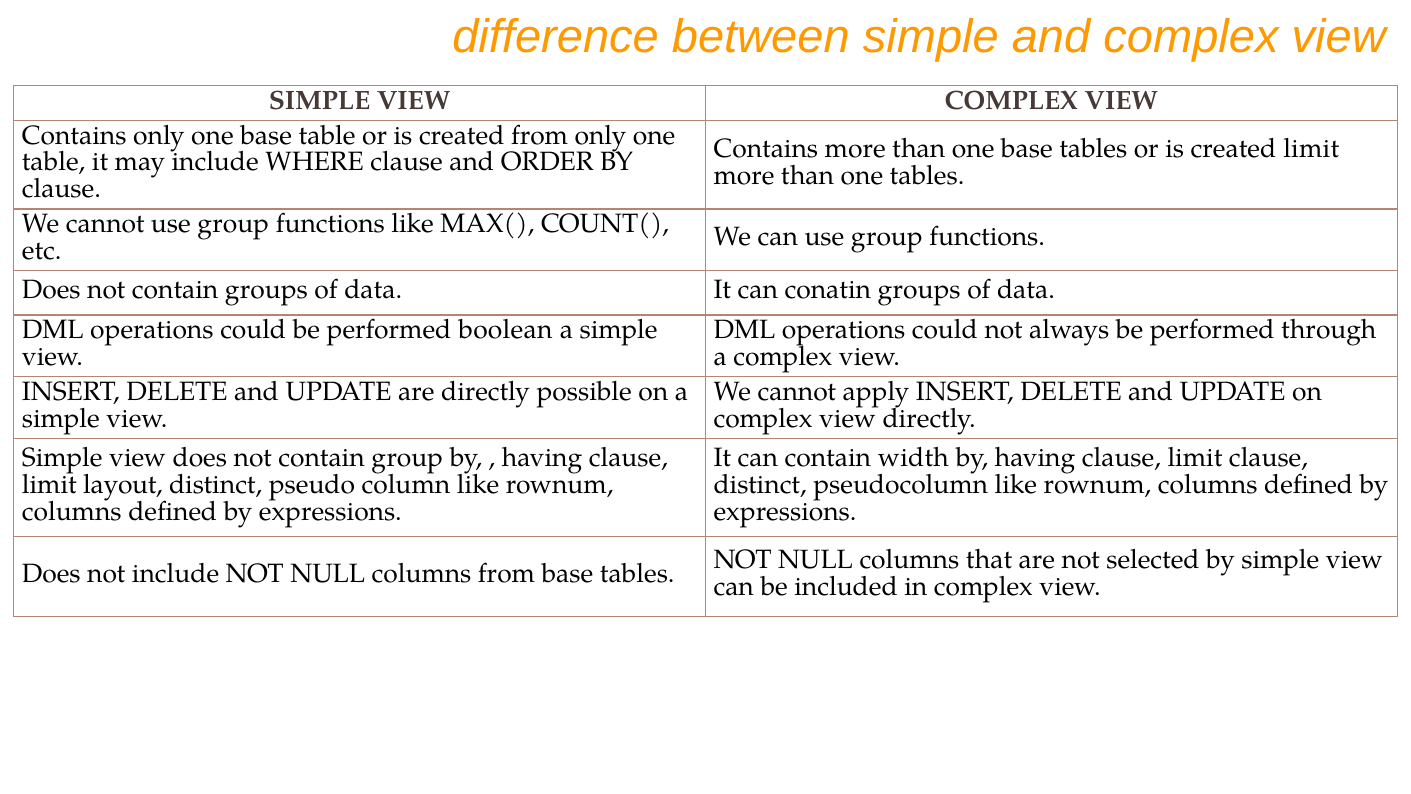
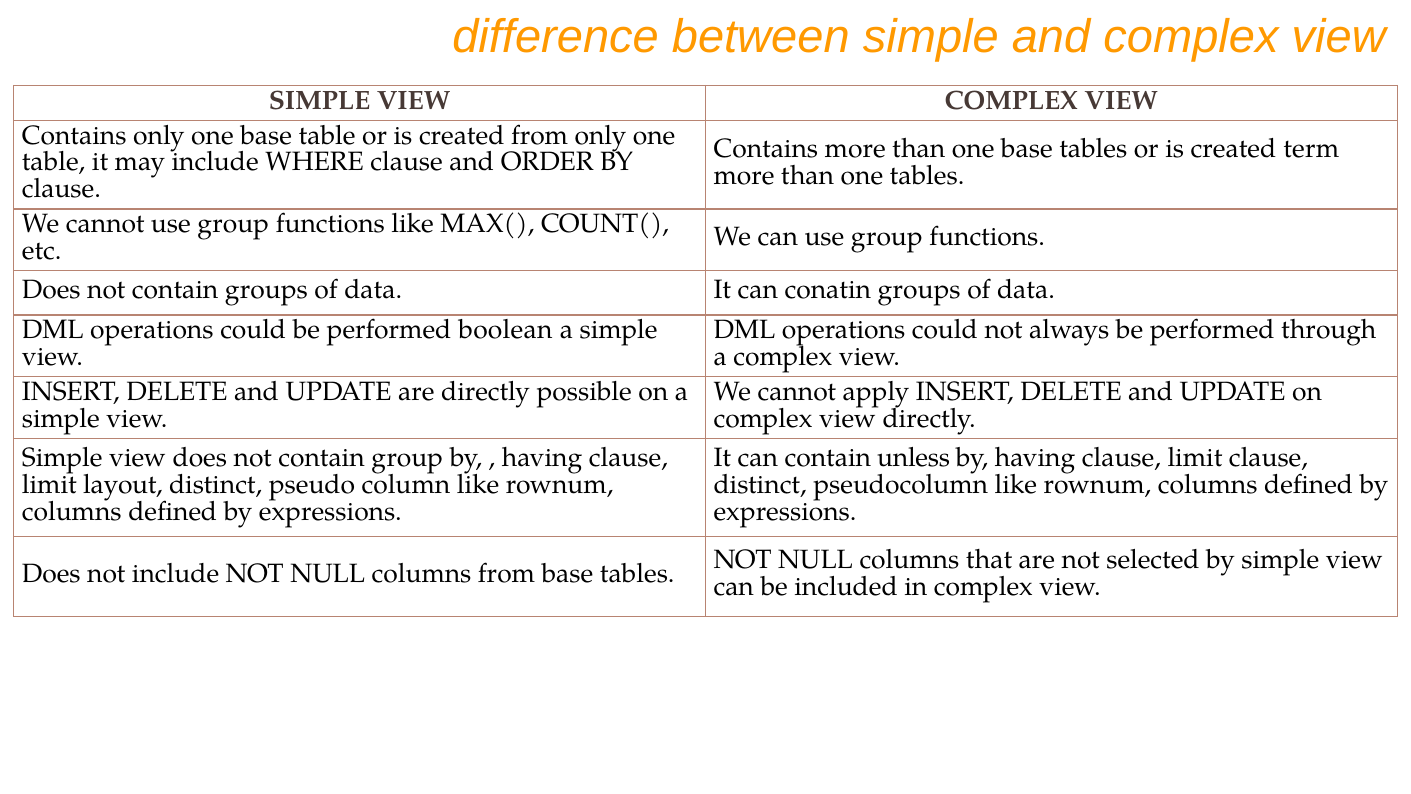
created limit: limit -> term
width: width -> unless
